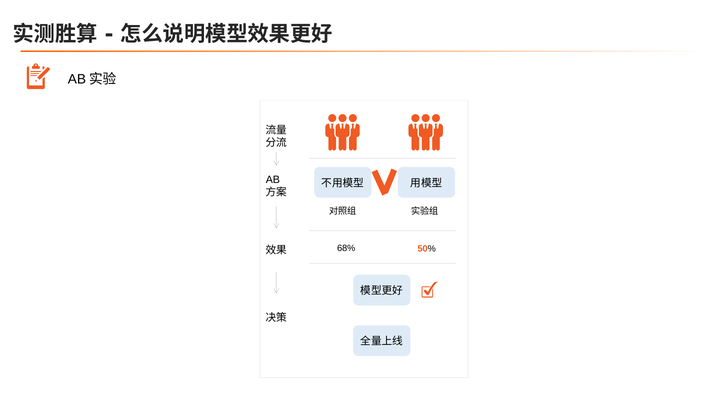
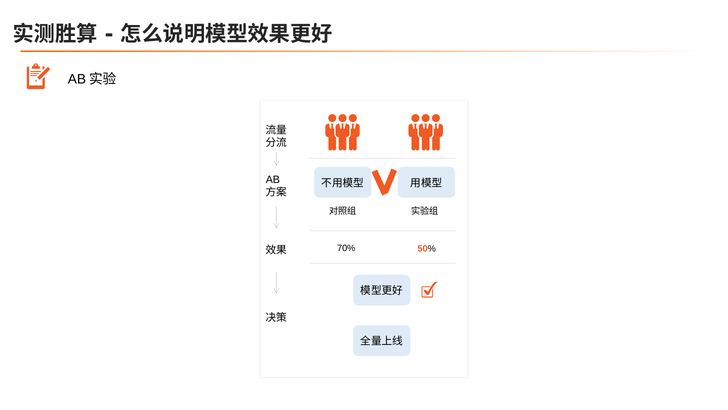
68%: 68% -> 70%
